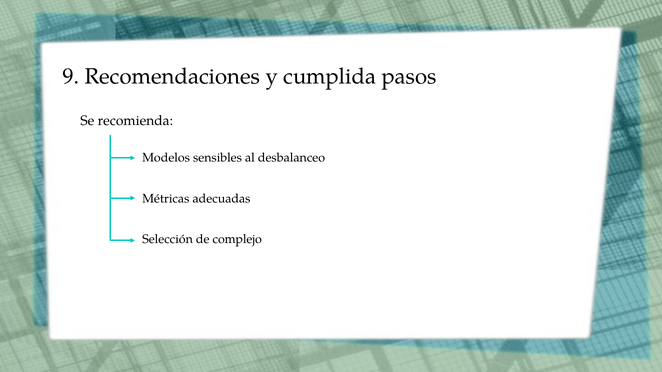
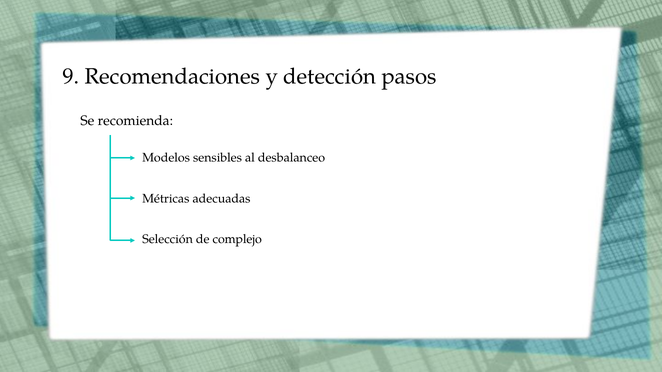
cumplida: cumplida -> detección
